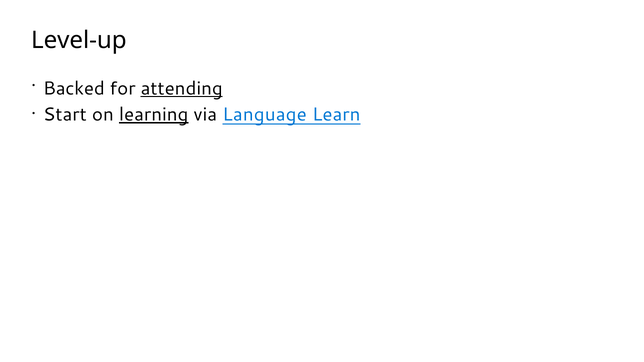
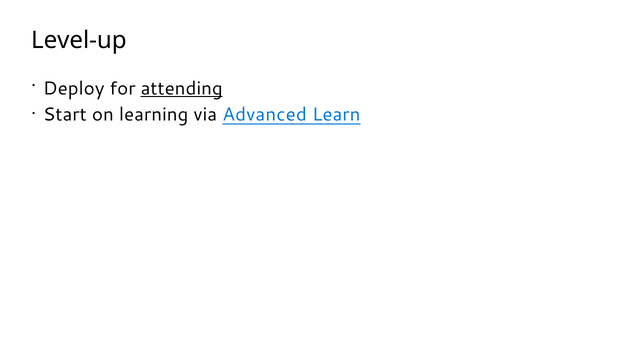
Backed: Backed -> Deploy
learning underline: present -> none
Language: Language -> Advanced
